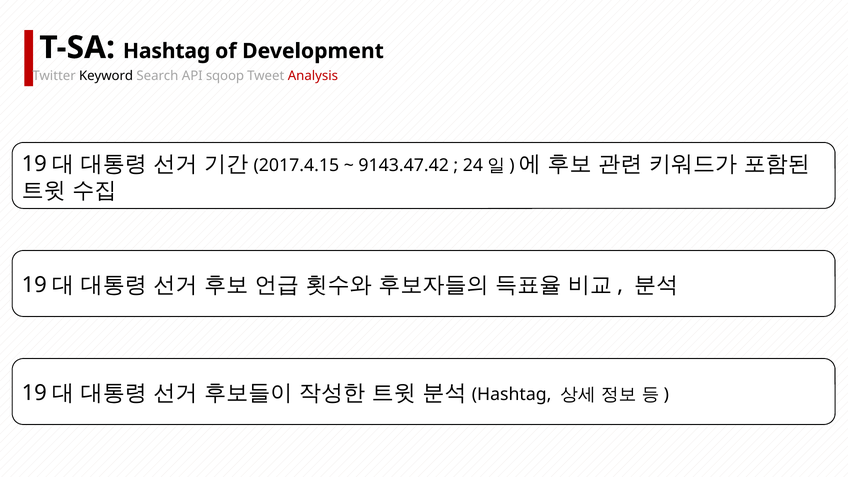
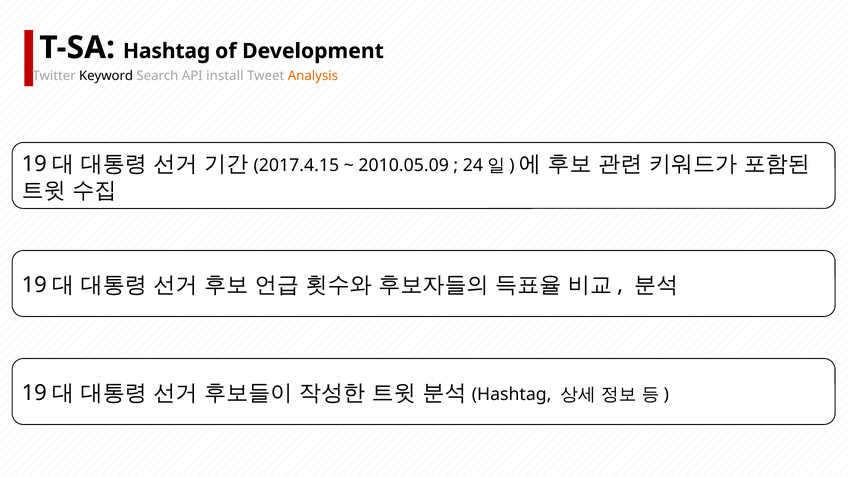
sqoop: sqoop -> install
Analysis colour: red -> orange
9143.47.42: 9143.47.42 -> 2010.05.09
